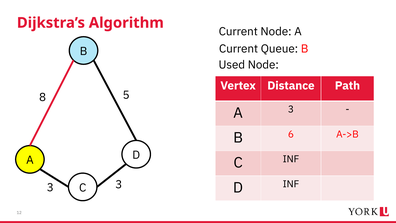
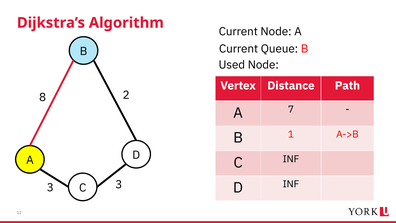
5: 5 -> 2
A 3: 3 -> 7
6: 6 -> 1
